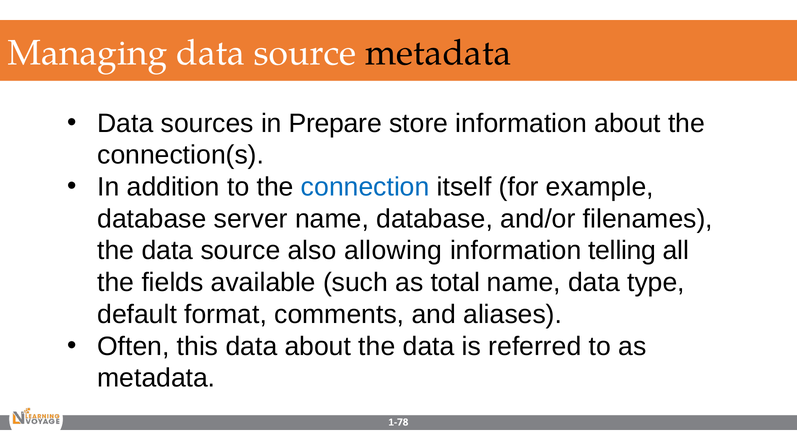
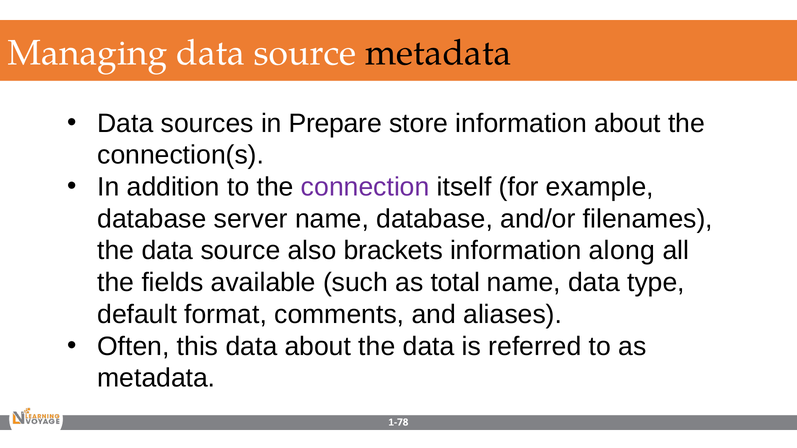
connection colour: blue -> purple
allowing: allowing -> brackets
telling: telling -> along
